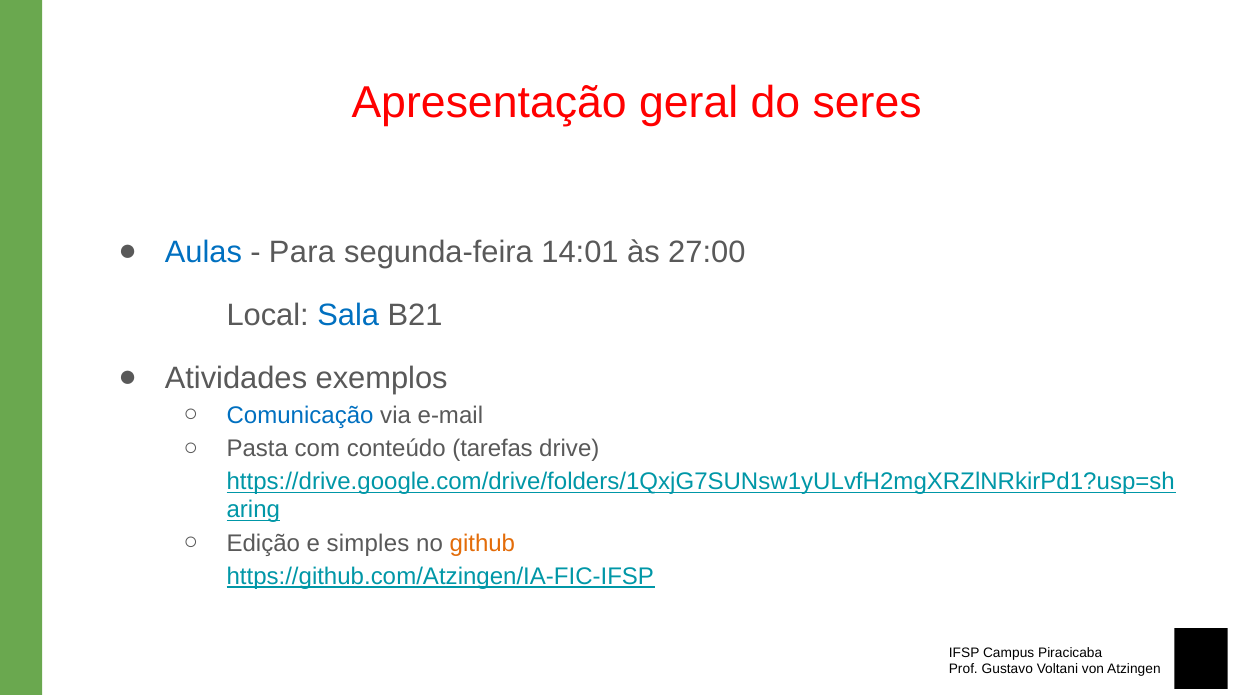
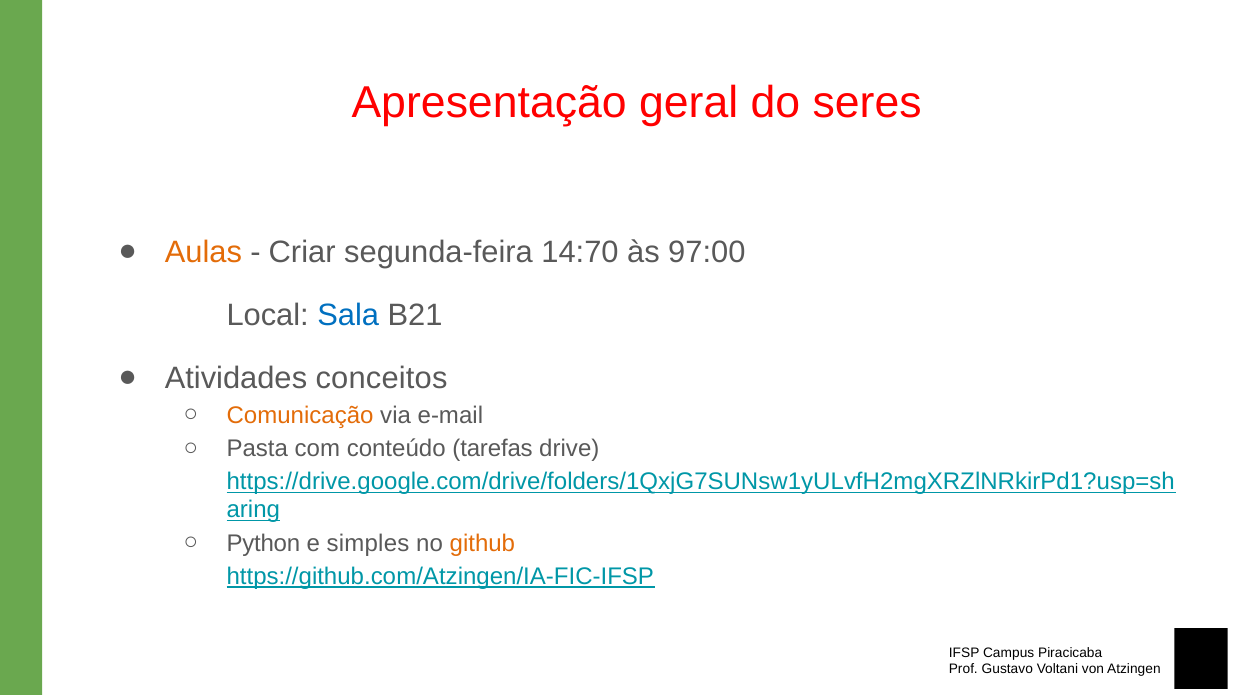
Aulas colour: blue -> orange
Para: Para -> Criar
14:01: 14:01 -> 14:70
27:00: 27:00 -> 97:00
exemplos: exemplos -> conceitos
Comunicação colour: blue -> orange
Edição: Edição -> Python
